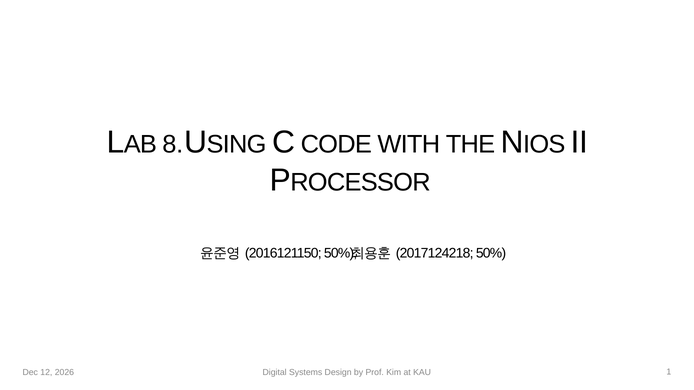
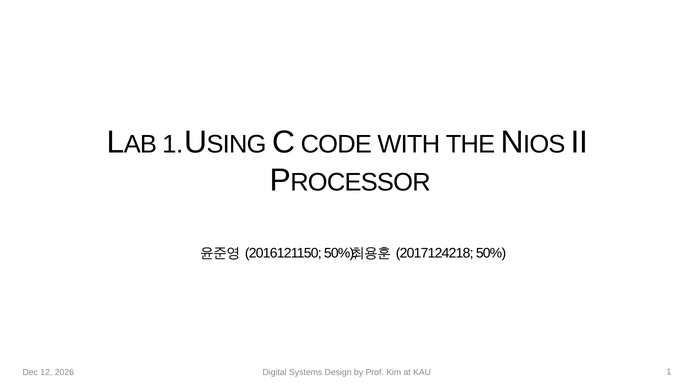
8 at (173, 144): 8 -> 1
